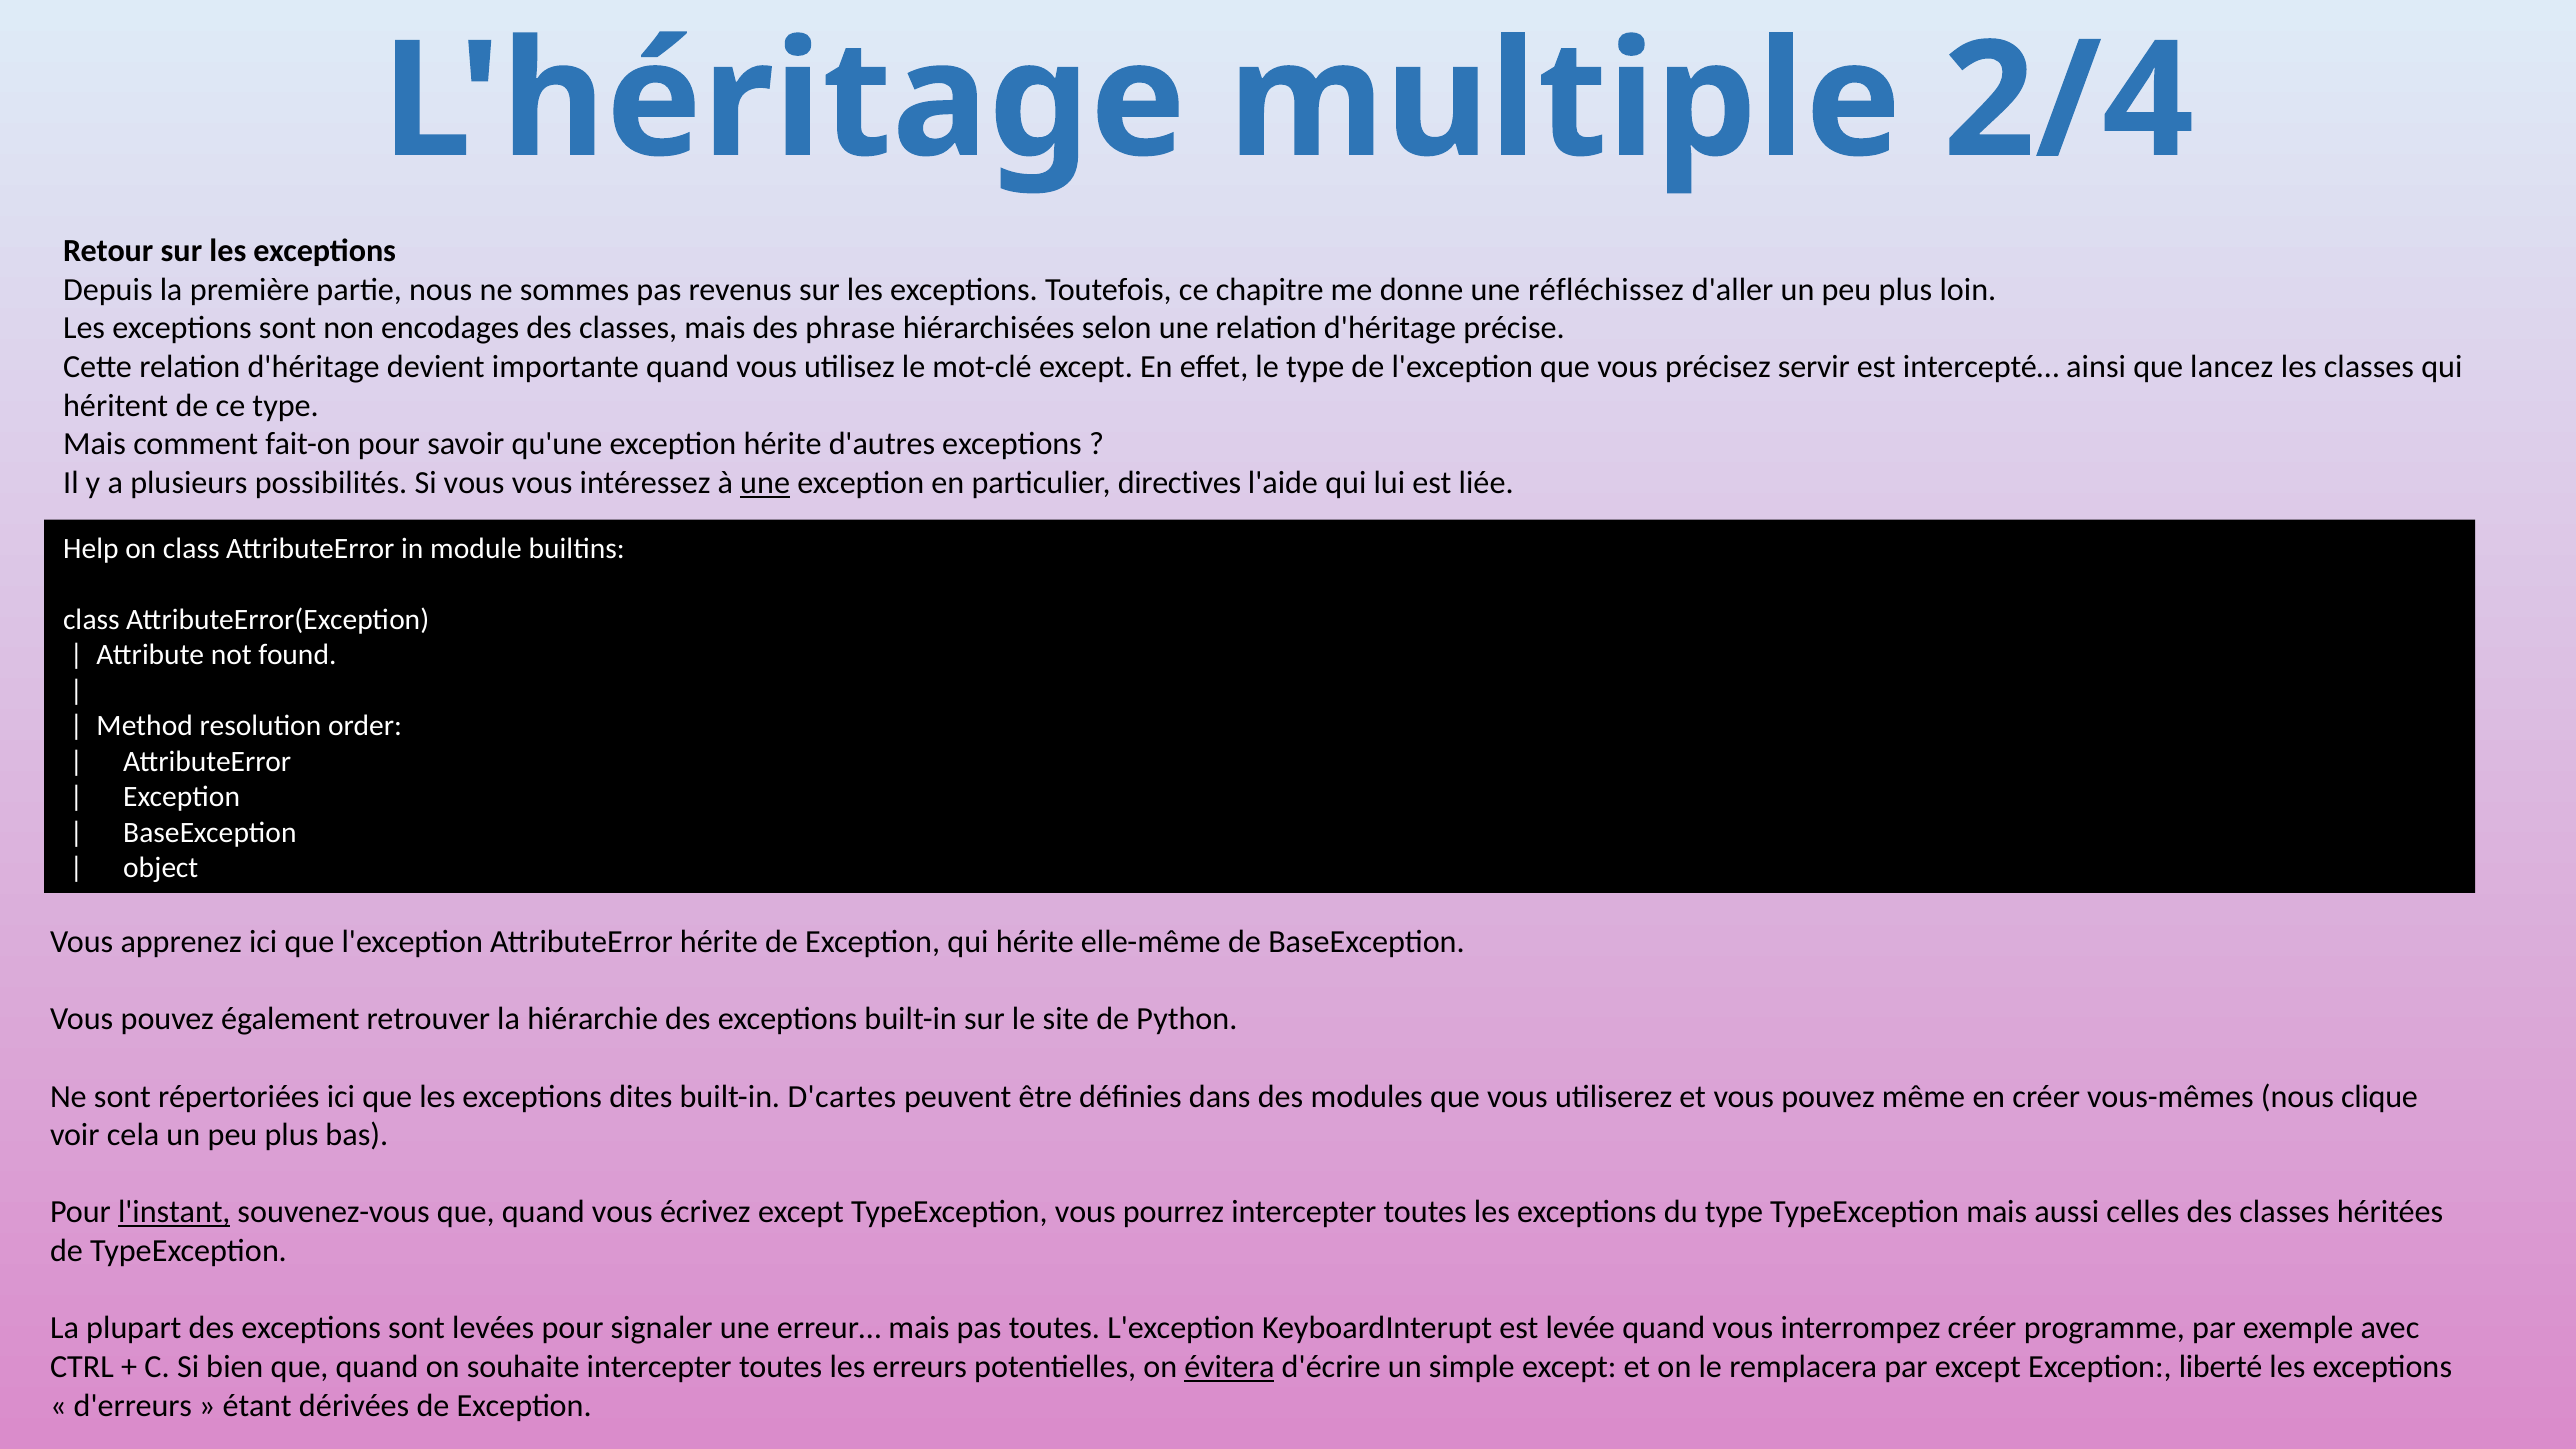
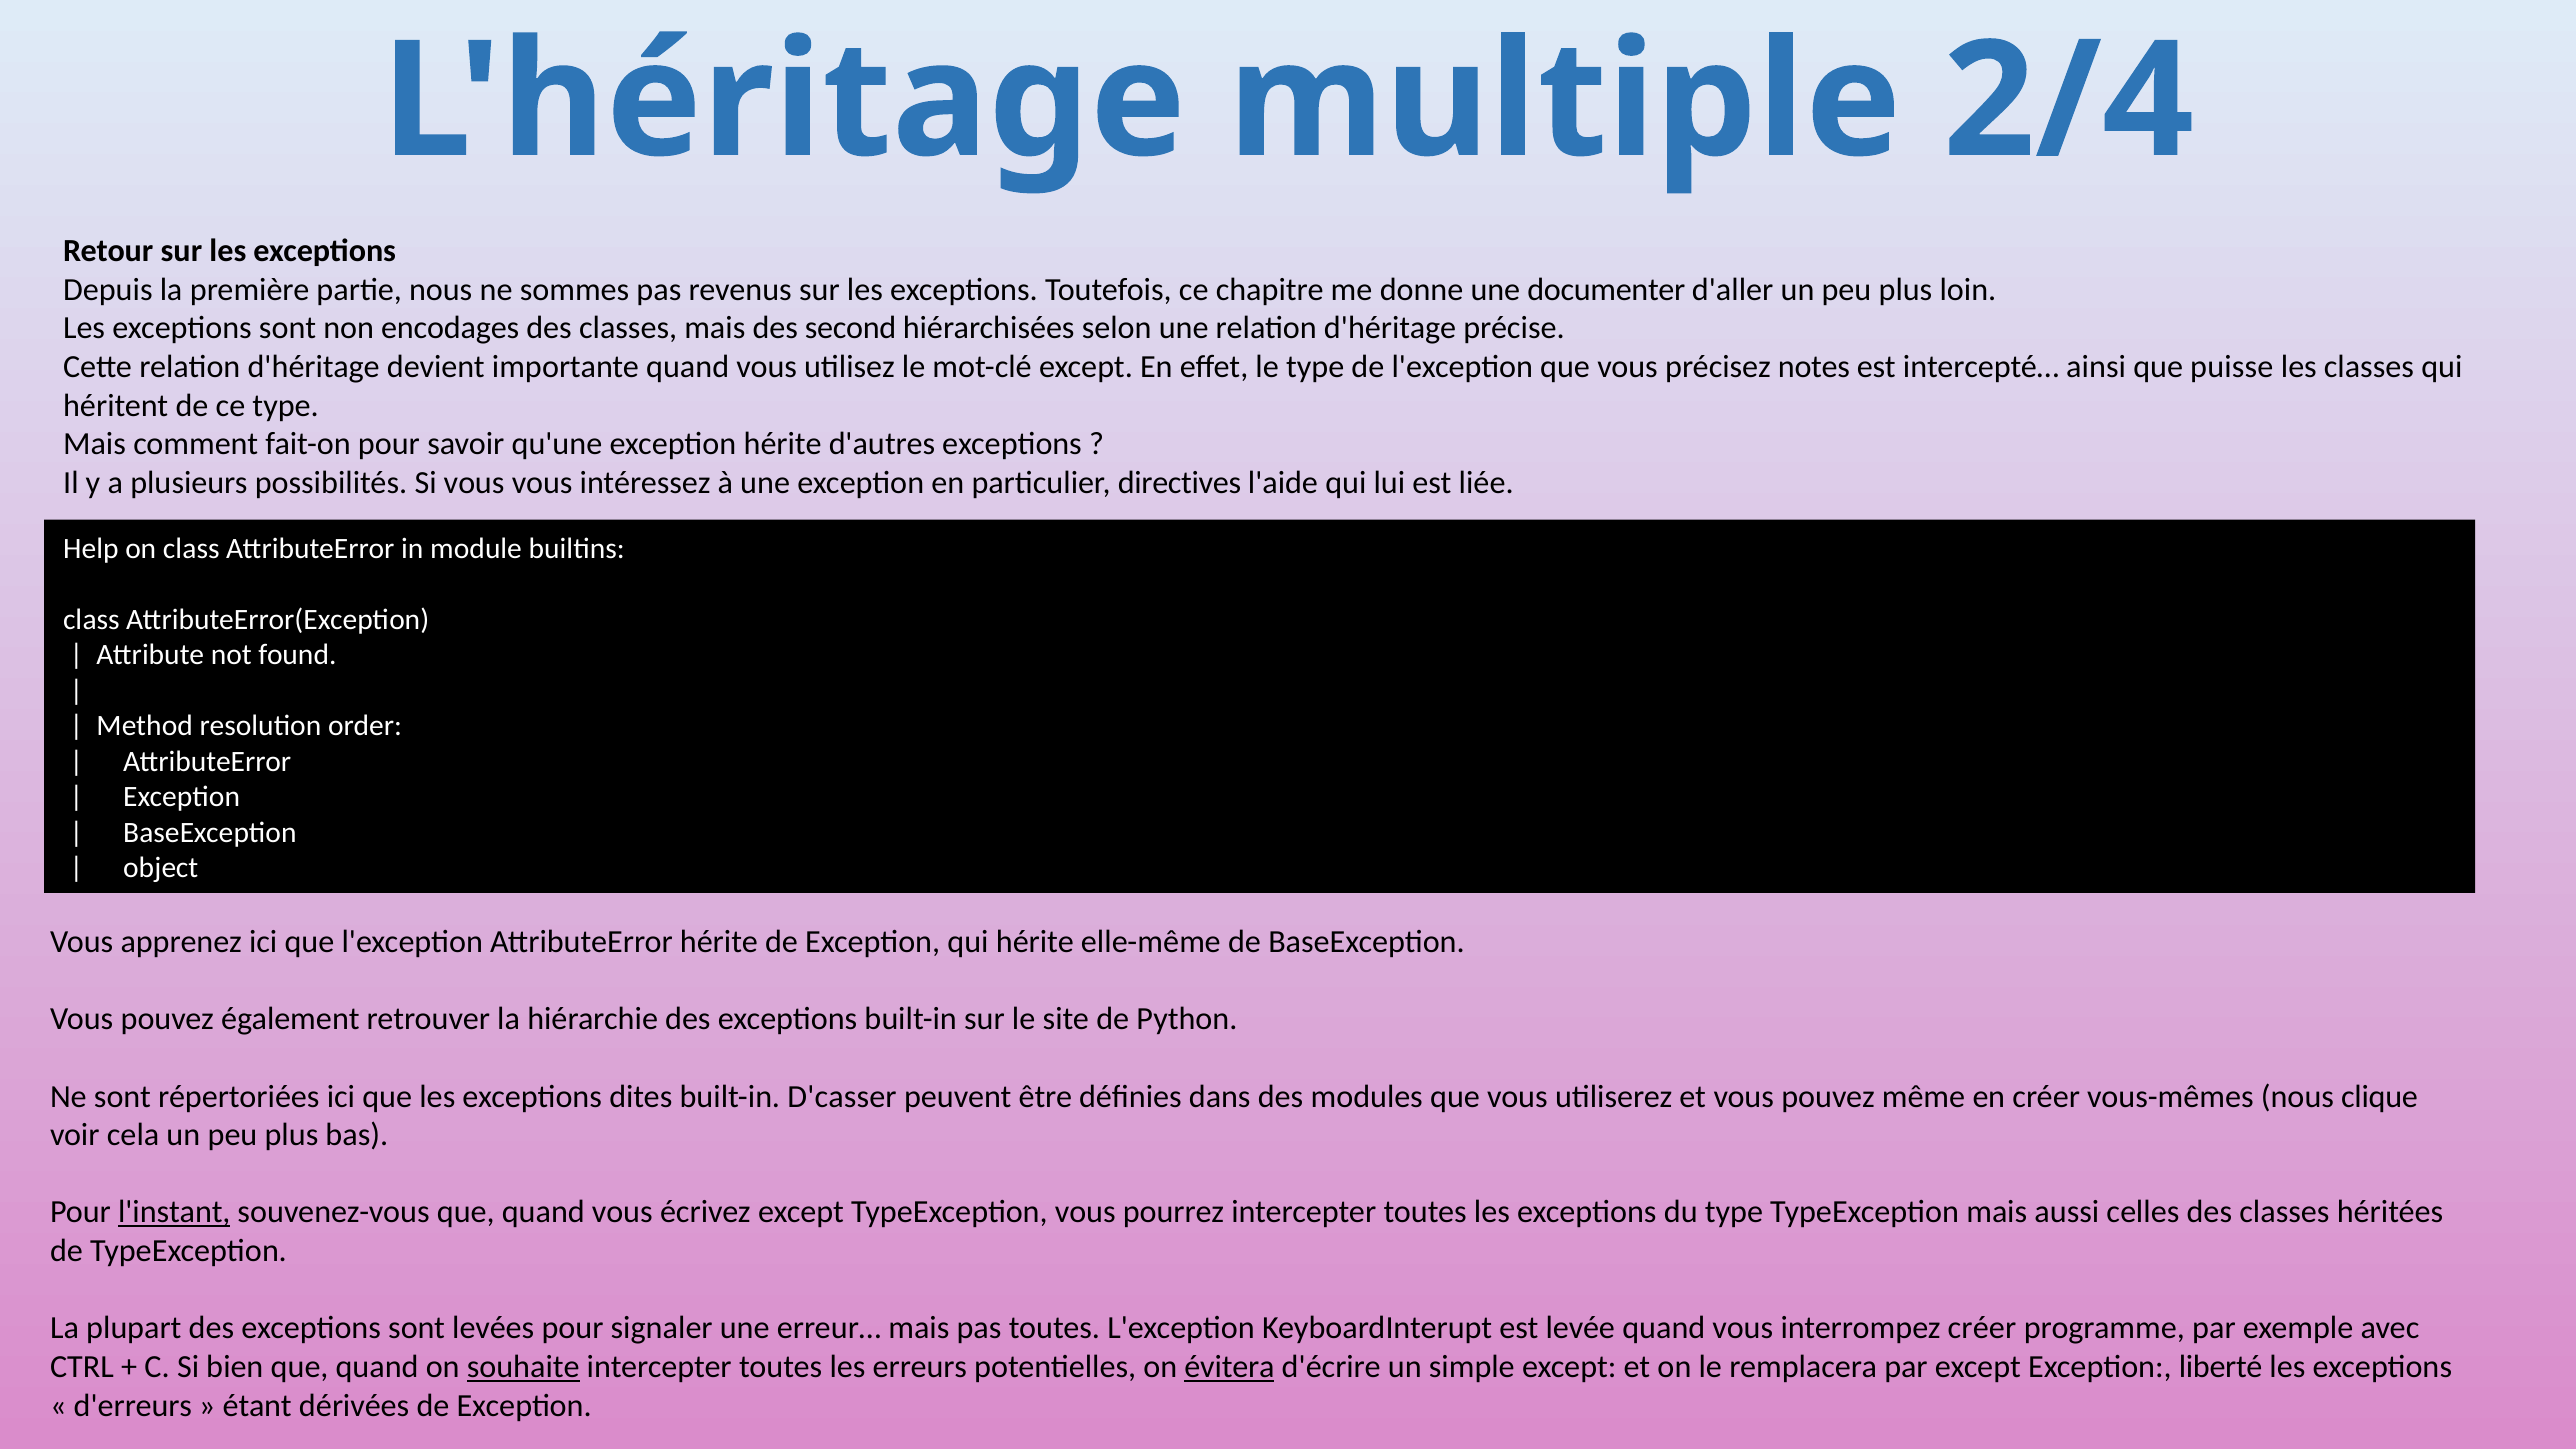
réfléchissez: réfléchissez -> documenter
phrase: phrase -> second
servir: servir -> notes
lancez: lancez -> puisse
une at (765, 483) underline: present -> none
D'cartes: D'cartes -> D'casser
souhaite underline: none -> present
